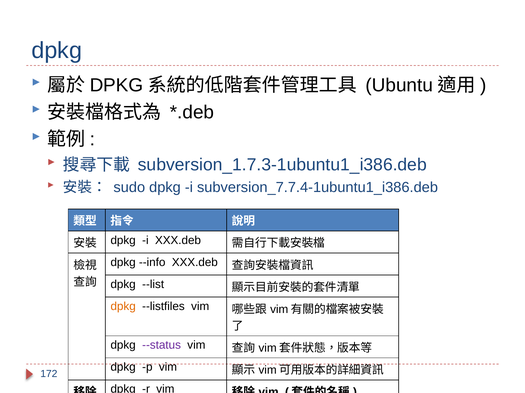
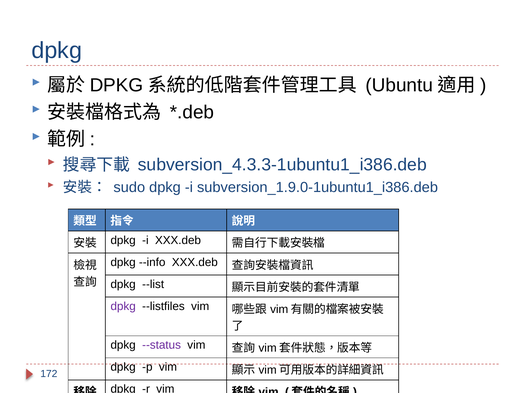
subversion_1.7.3-1ubuntu1_i386.deb: subversion_1.7.3-1ubuntu1_i386.deb -> subversion_4.3.3-1ubuntu1_i386.deb
subversion_7.7.4-1ubuntu1_i386.deb: subversion_7.7.4-1ubuntu1_i386.deb -> subversion_1.9.0-1ubuntu1_i386.deb
dpkg at (123, 307) colour: orange -> purple
